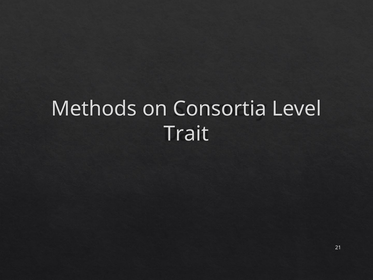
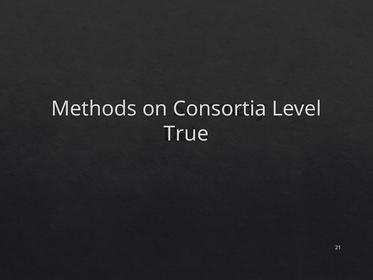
Trait: Trait -> True
